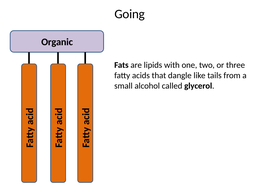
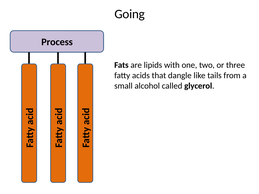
Organic: Organic -> Process
